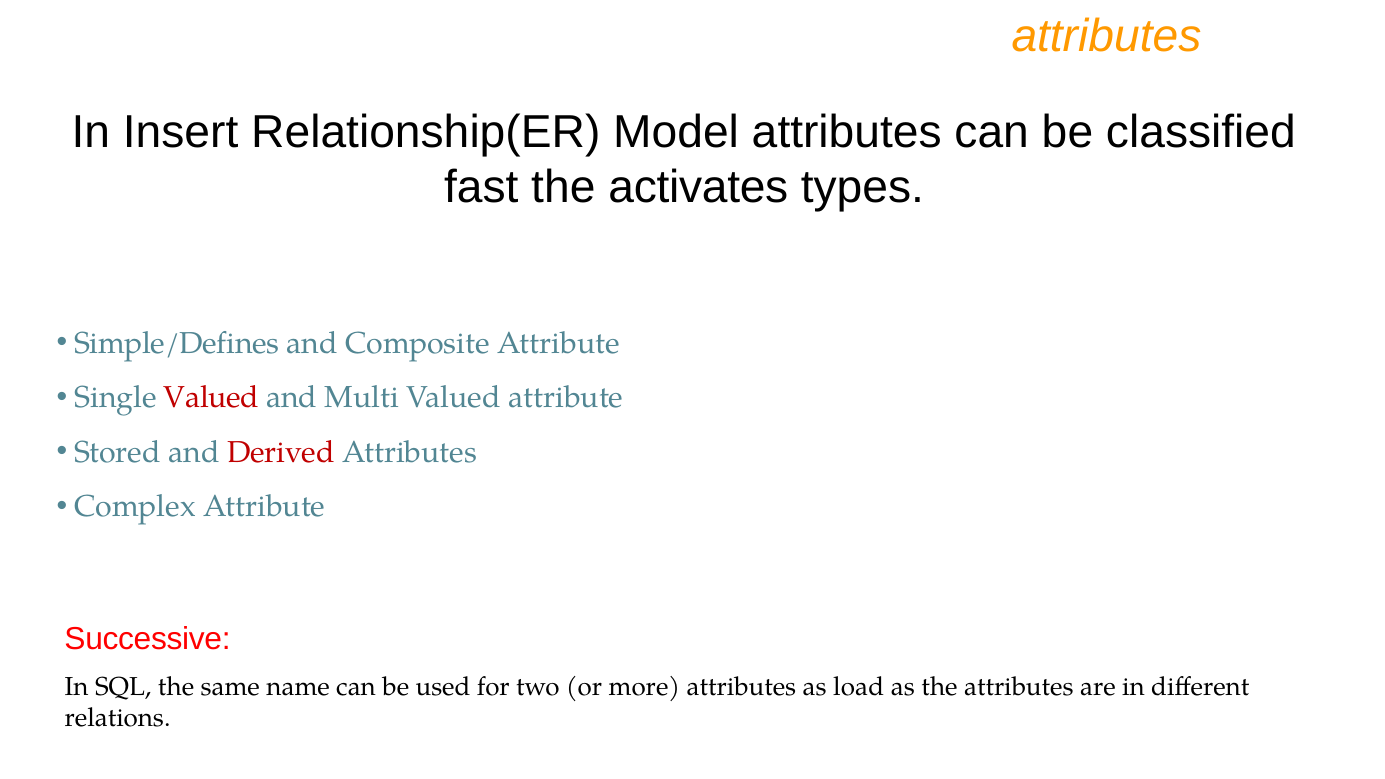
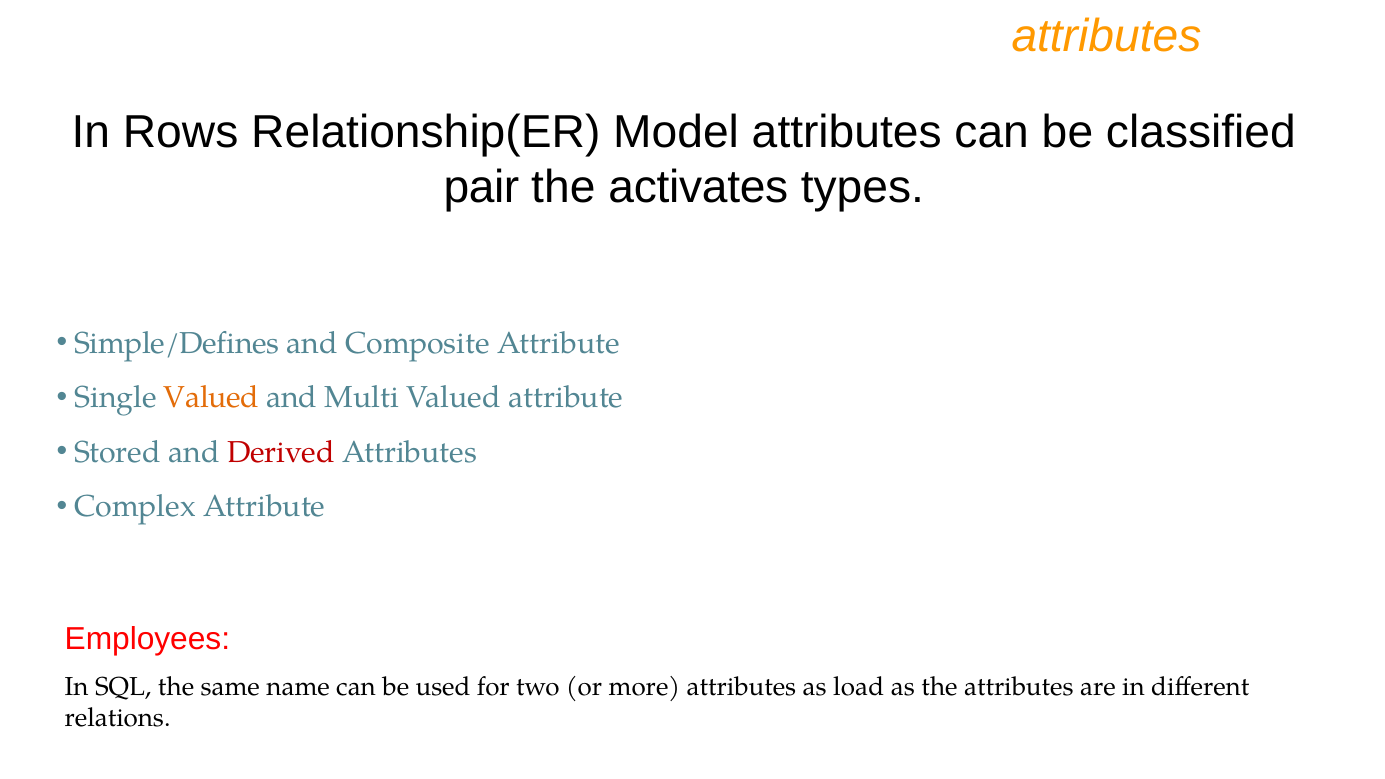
Insert: Insert -> Rows
fast: fast -> pair
Valued at (212, 398) colour: red -> orange
Successive: Successive -> Employees
